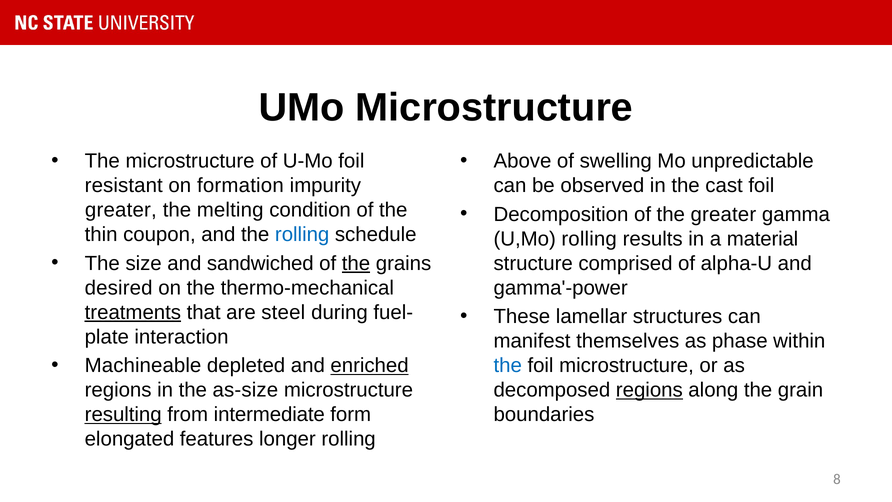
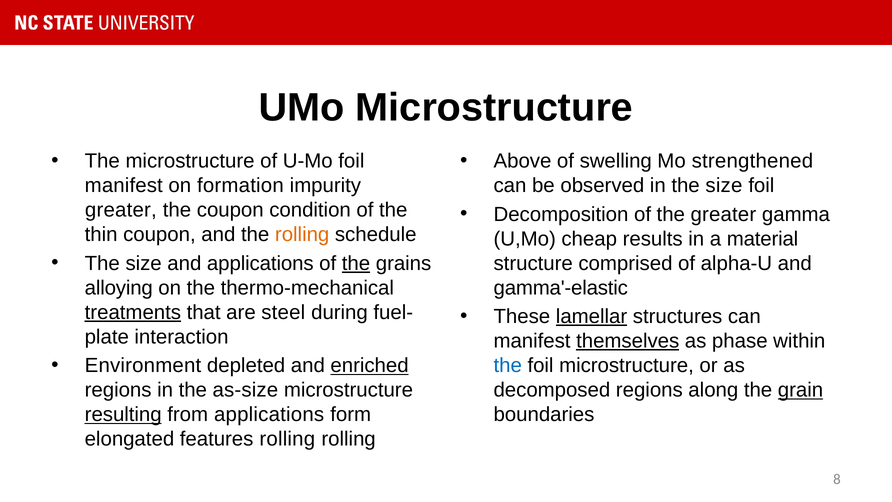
unpredictable: unpredictable -> strengthened
resistant at (124, 186): resistant -> manifest
in the cast: cast -> size
the melting: melting -> coupon
rolling at (302, 235) colour: blue -> orange
U,Mo rolling: rolling -> cheap
and sandwiched: sandwiched -> applications
desired: desired -> alloying
gamma'-power: gamma'-power -> gamma'-elastic
lamellar underline: none -> present
themselves underline: none -> present
Machineable: Machineable -> Environment
regions at (649, 390) underline: present -> none
grain underline: none -> present
from intermediate: intermediate -> applications
features longer: longer -> rolling
